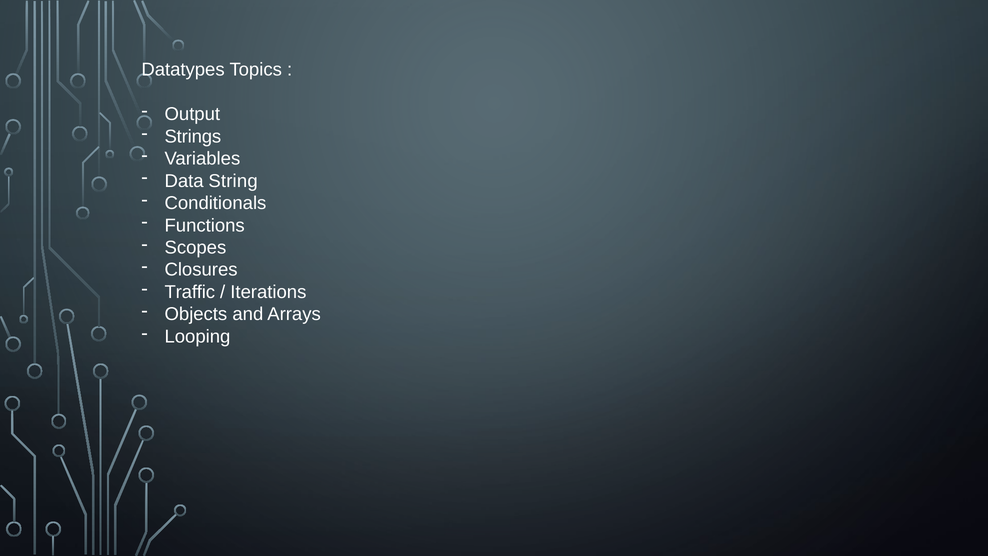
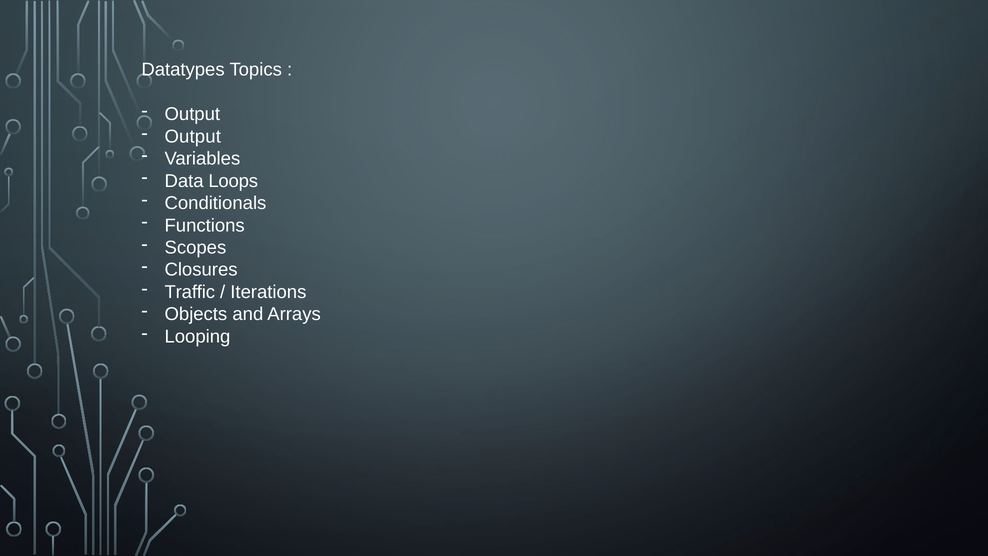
Strings at (193, 136): Strings -> Output
String: String -> Loops
